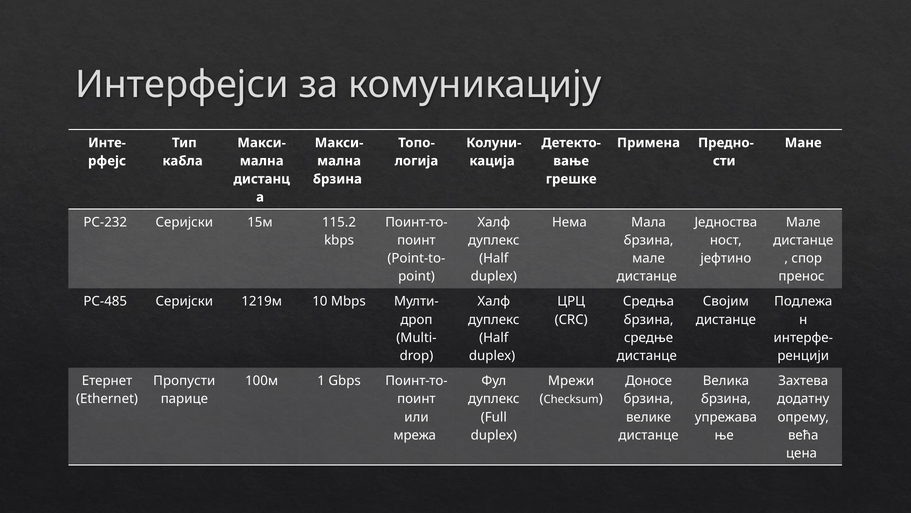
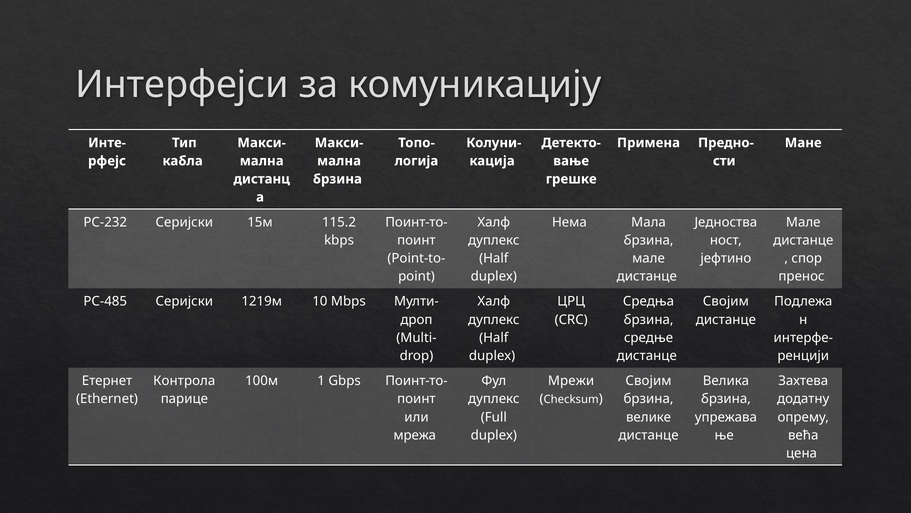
Пропусти: Пропусти -> Контрола
Доносе at (649, 380): Доносе -> Својим
